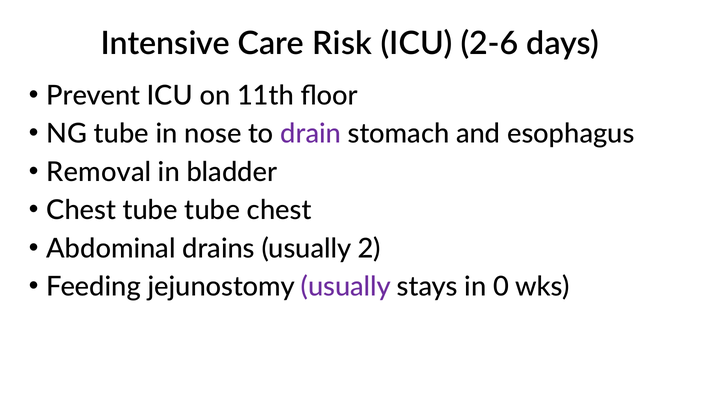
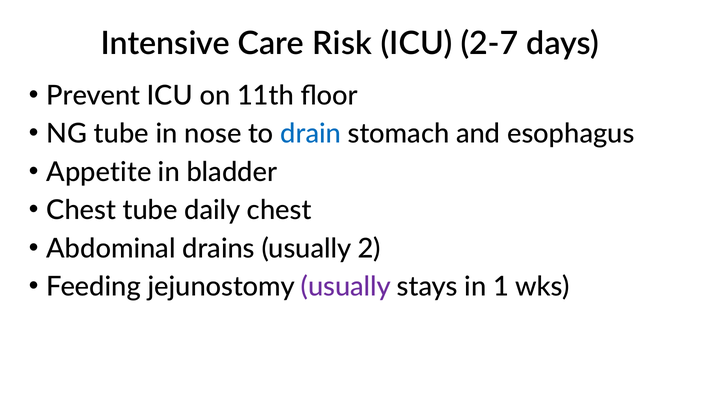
2-6: 2-6 -> 2-7
drain colour: purple -> blue
Removal: Removal -> Appetite
tube tube: tube -> daily
0: 0 -> 1
